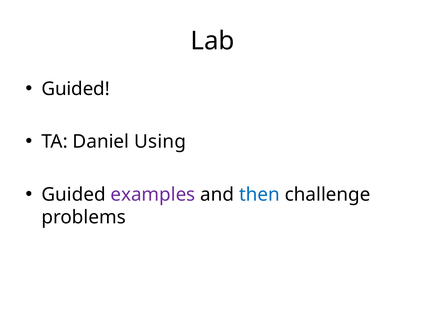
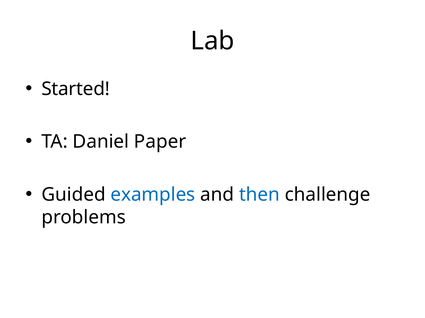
Guided at (76, 89): Guided -> Started
Using: Using -> Paper
examples colour: purple -> blue
